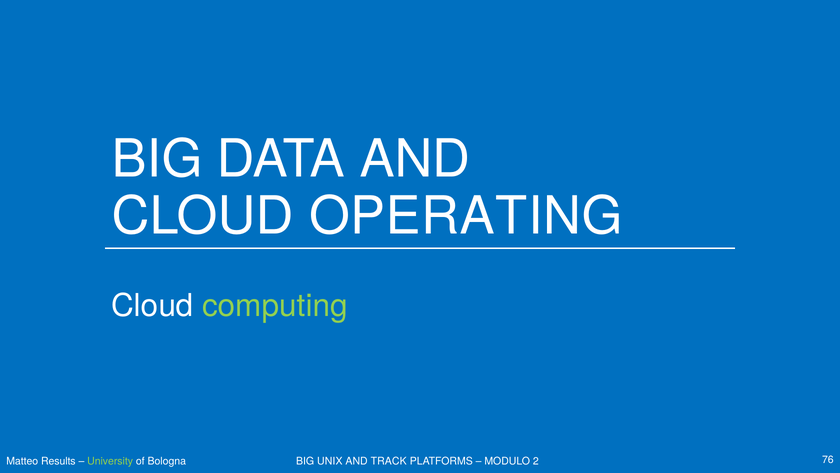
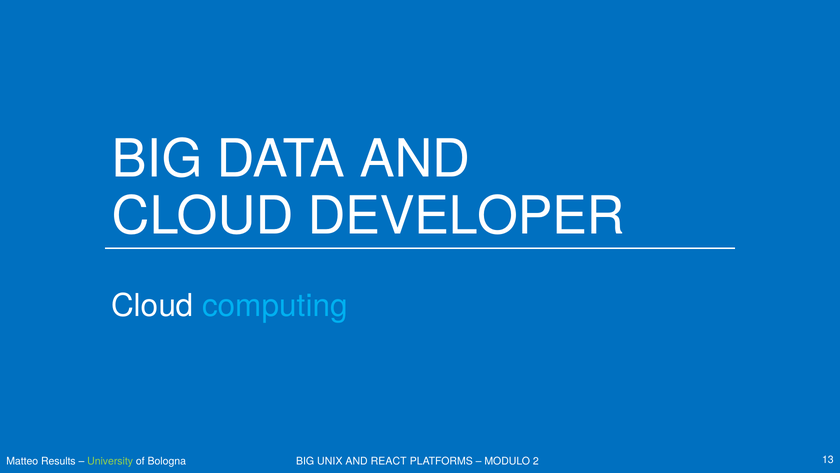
OPERATING: OPERATING -> DEVELOPER
computing colour: light green -> light blue
TRACK: TRACK -> REACT
76: 76 -> 13
